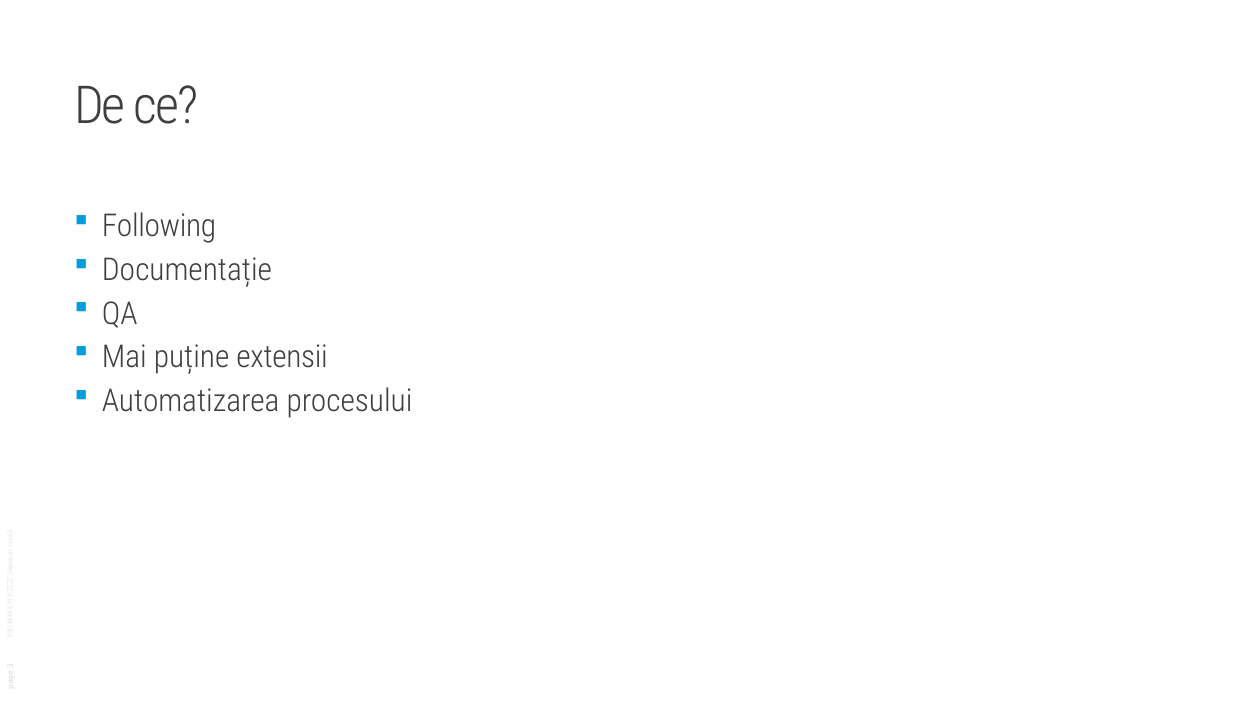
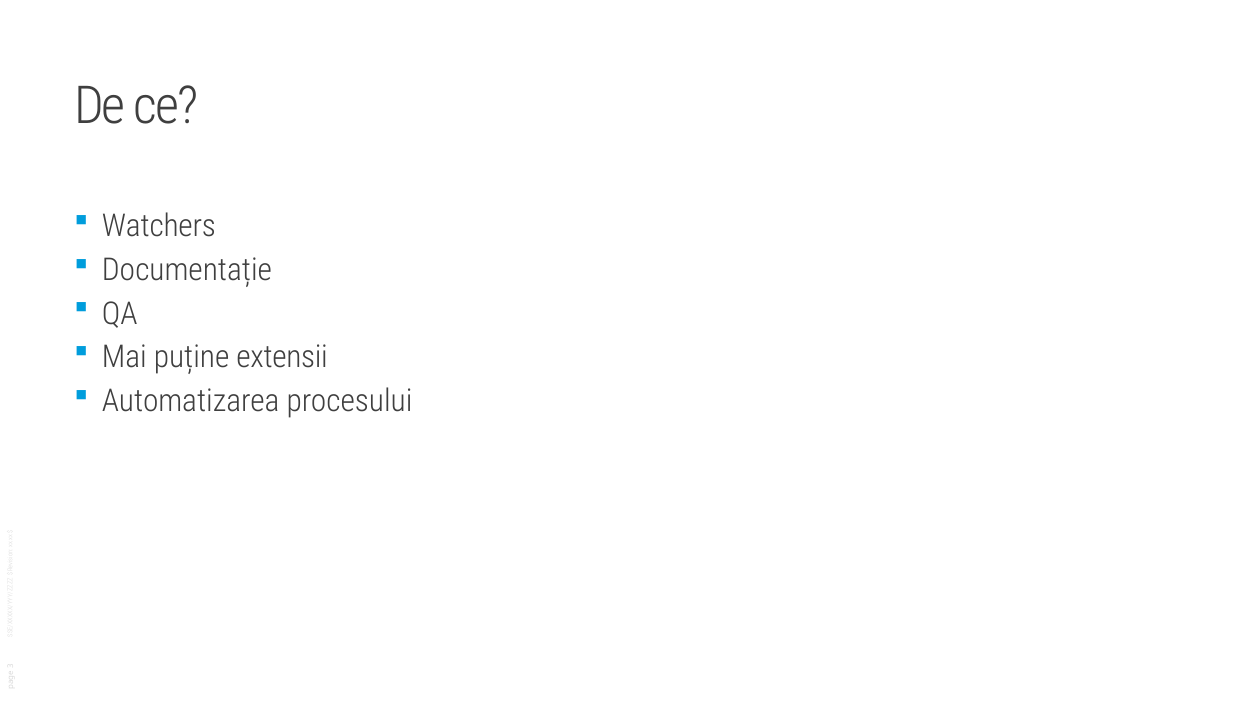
Following: Following -> Watchers
